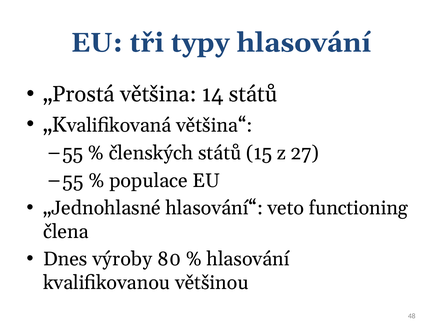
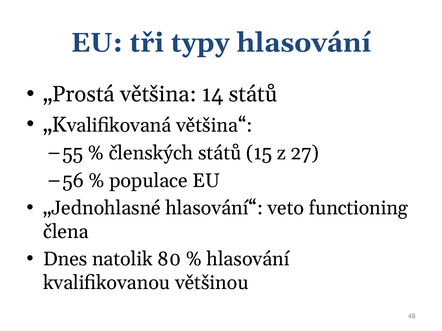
55 at (73, 181): 55 -> 56
výroby: výroby -> natolik
